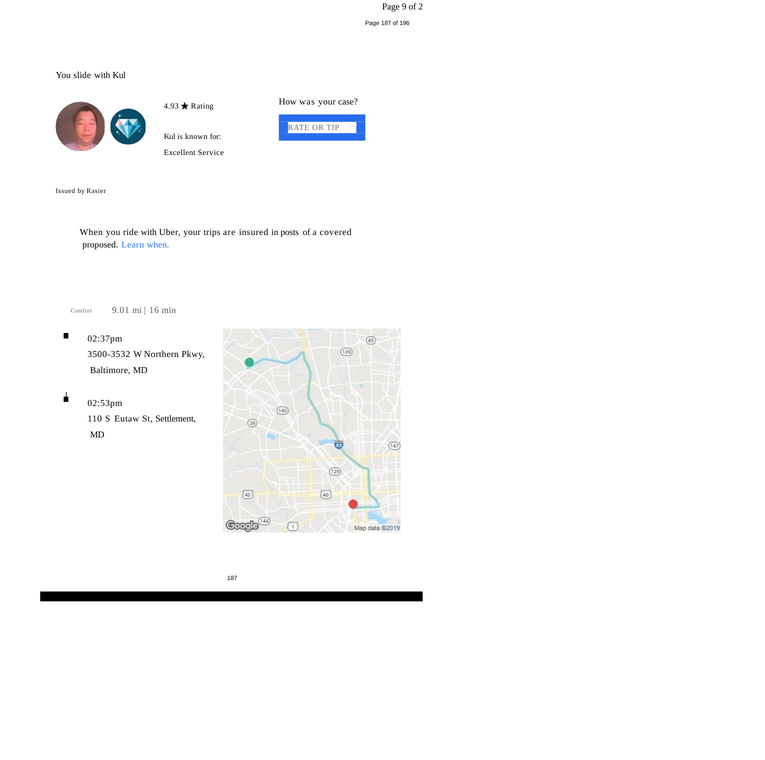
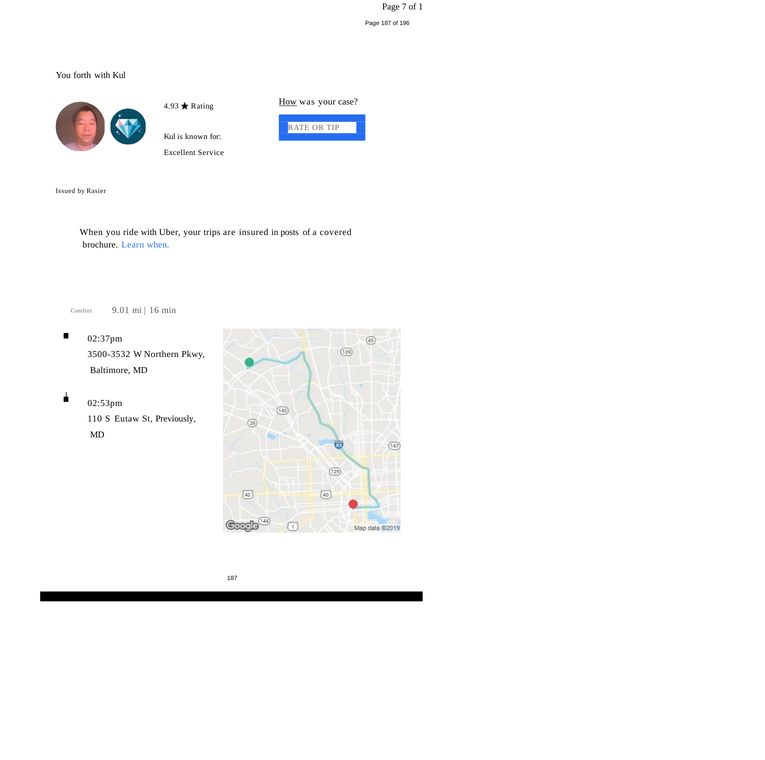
9: 9 -> 7
2: 2 -> 1
slide: slide -> forth
How underline: none -> present
proposed: proposed -> brochure
Settlement: Settlement -> Previously
